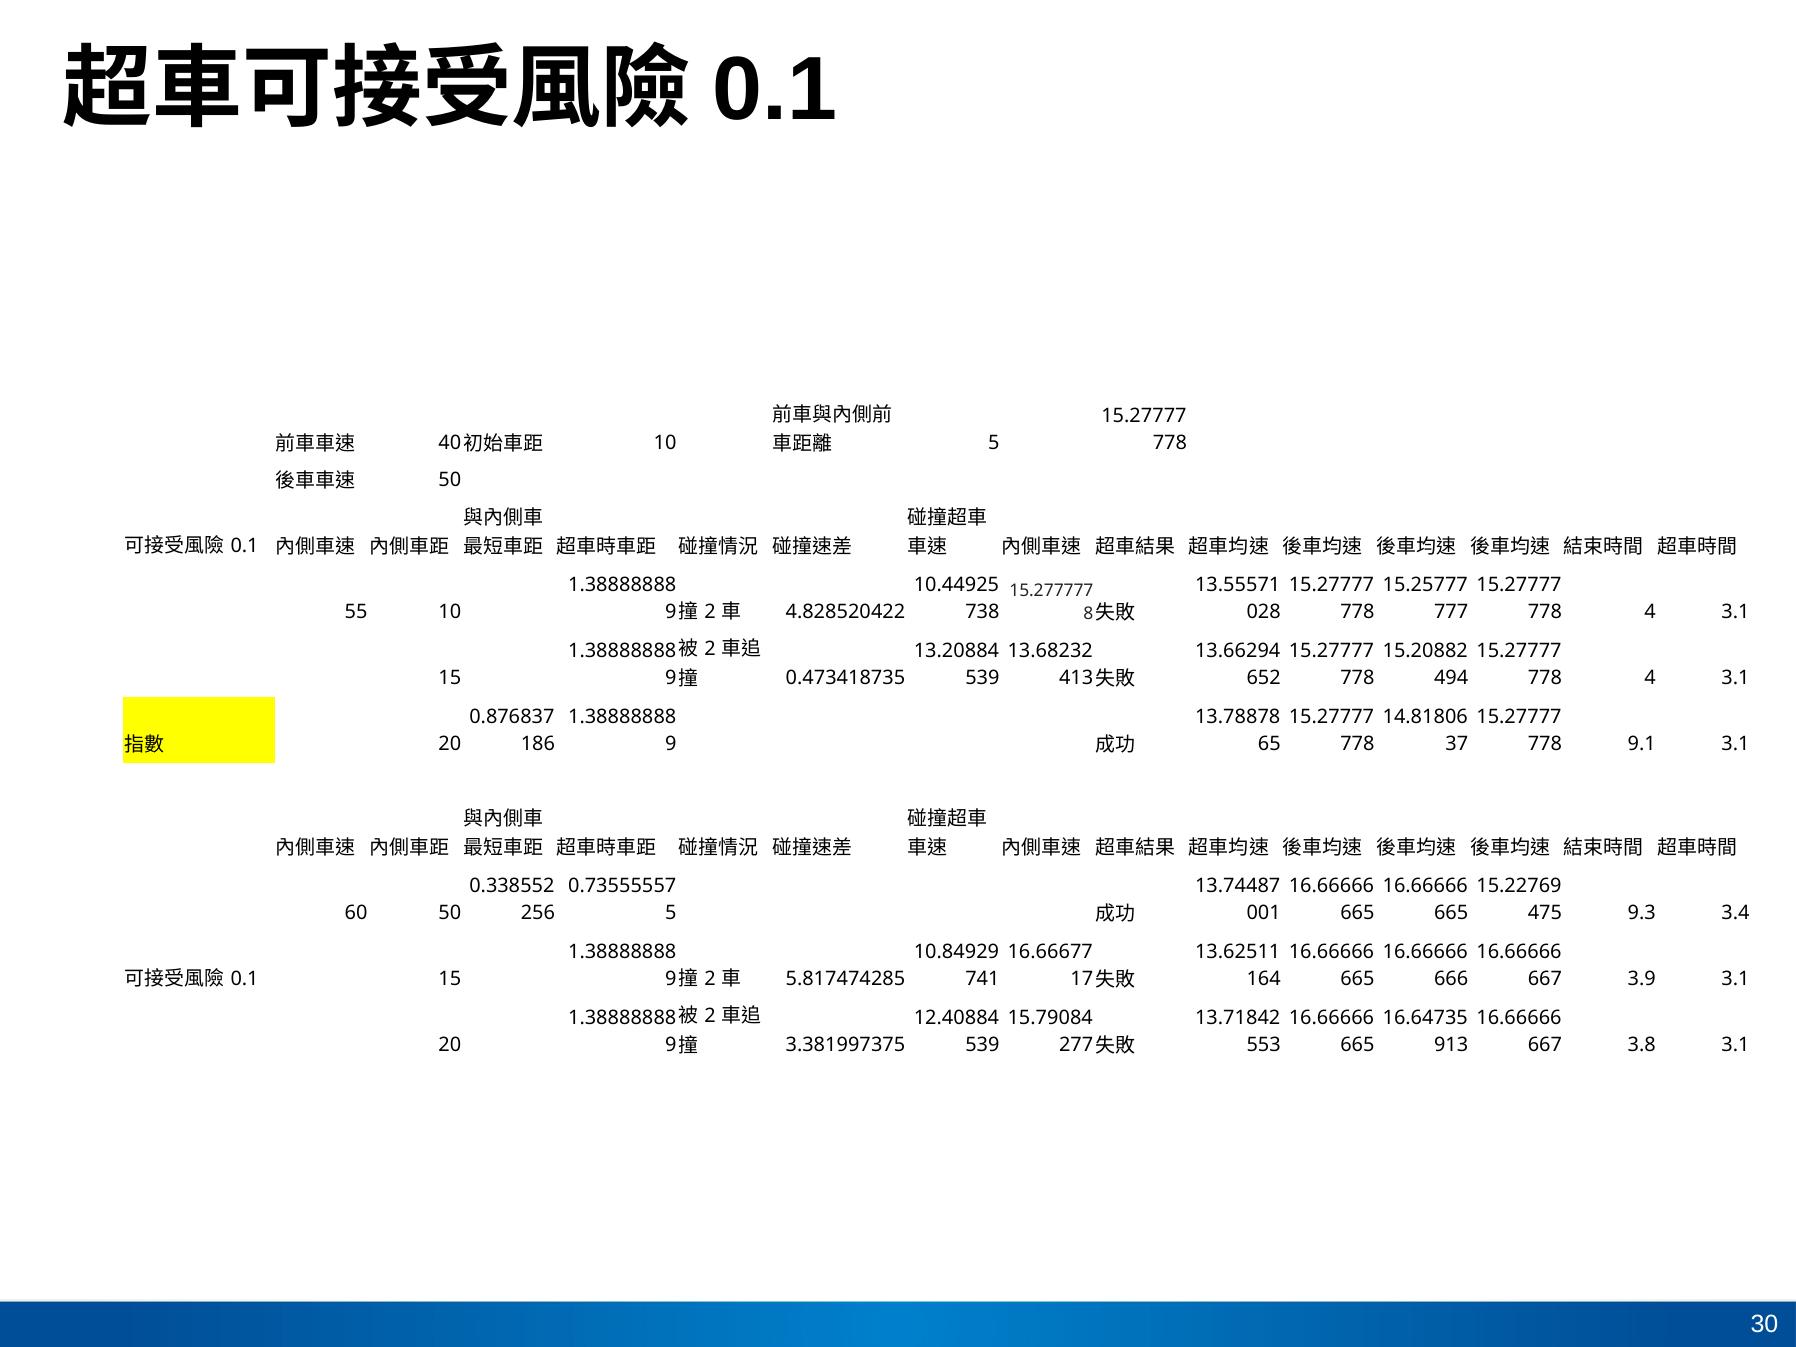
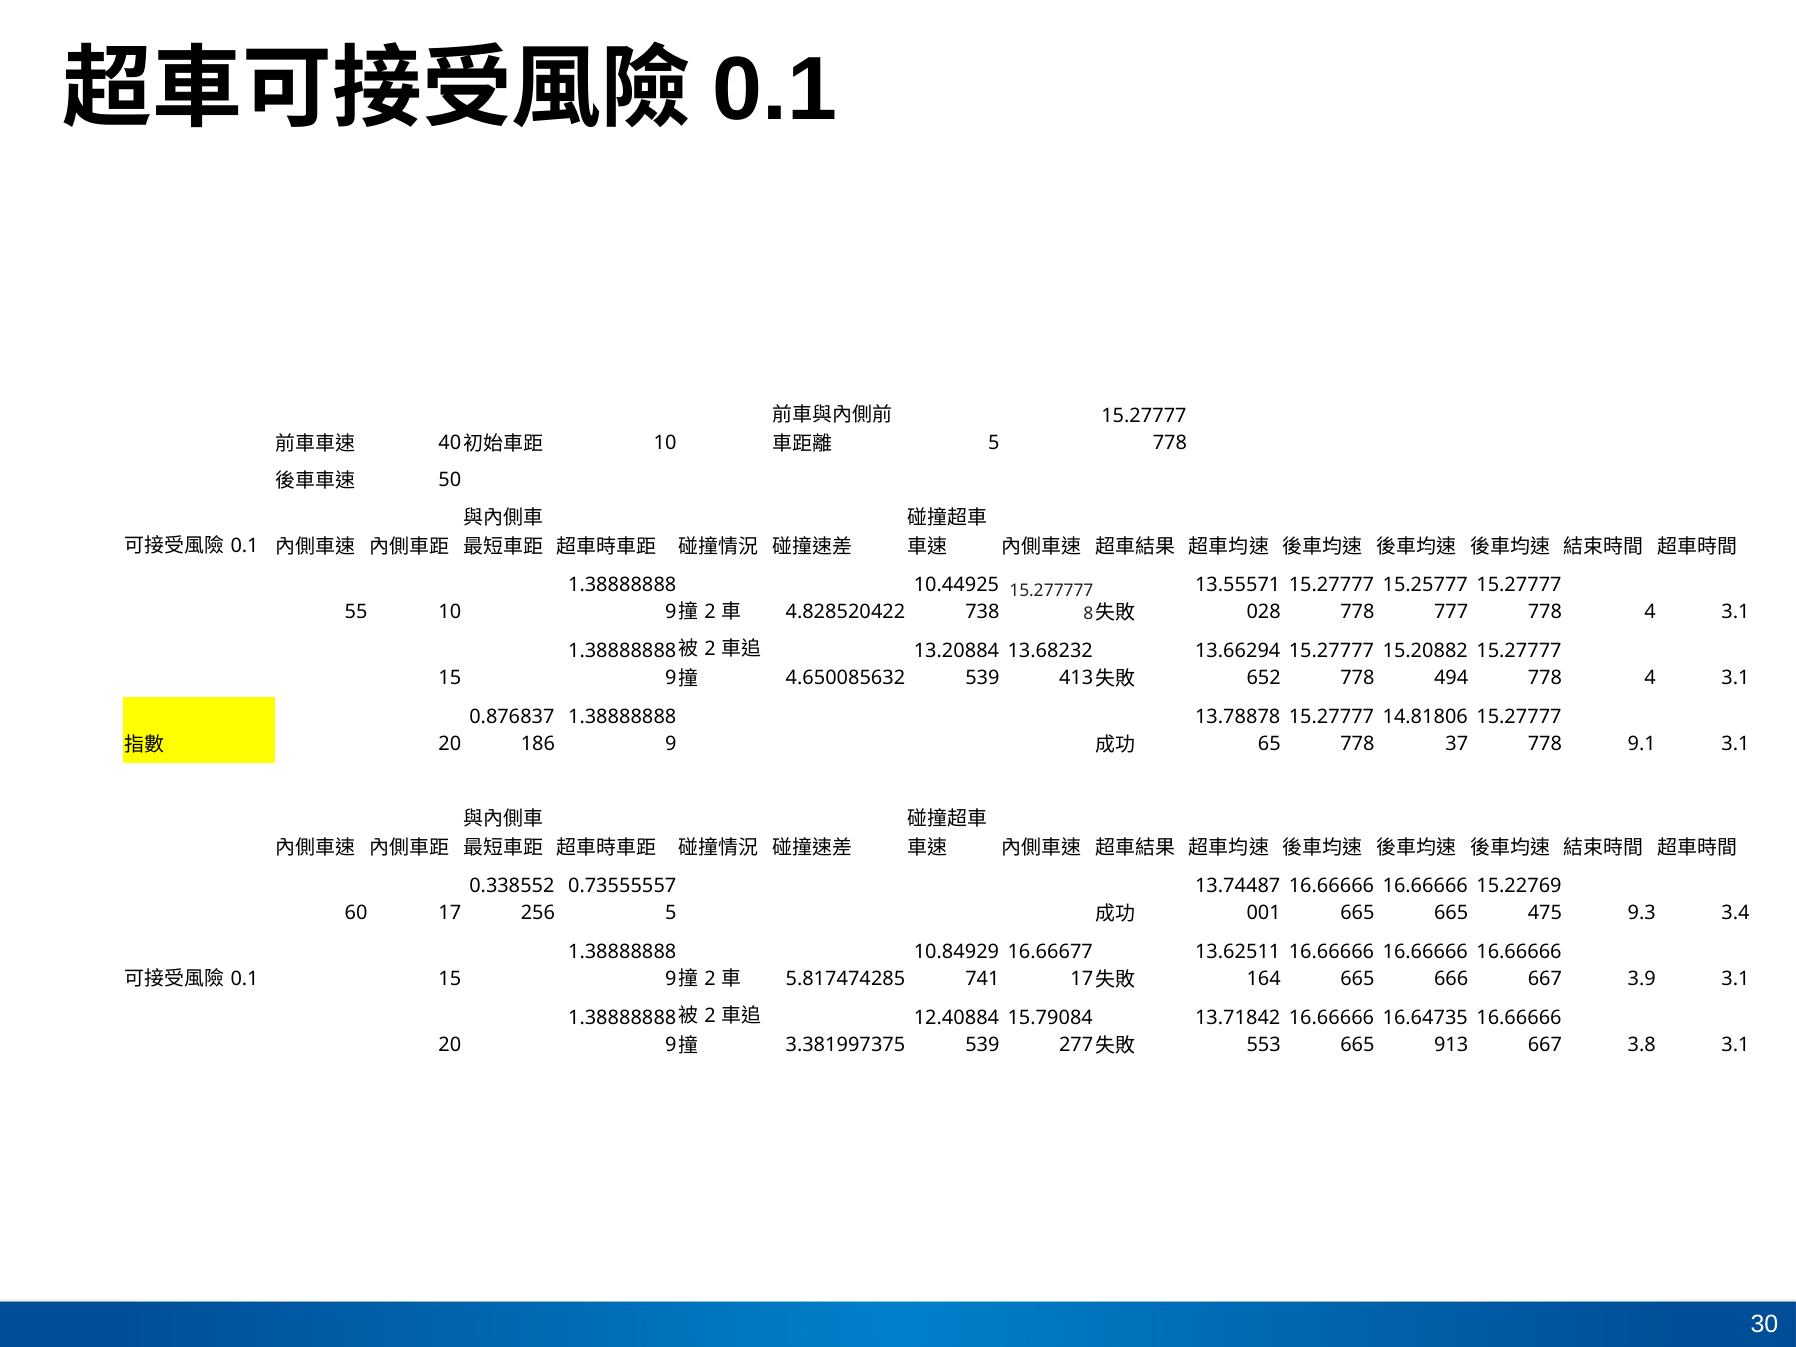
0.473418735: 0.473418735 -> 4.650085632
60 50: 50 -> 17
